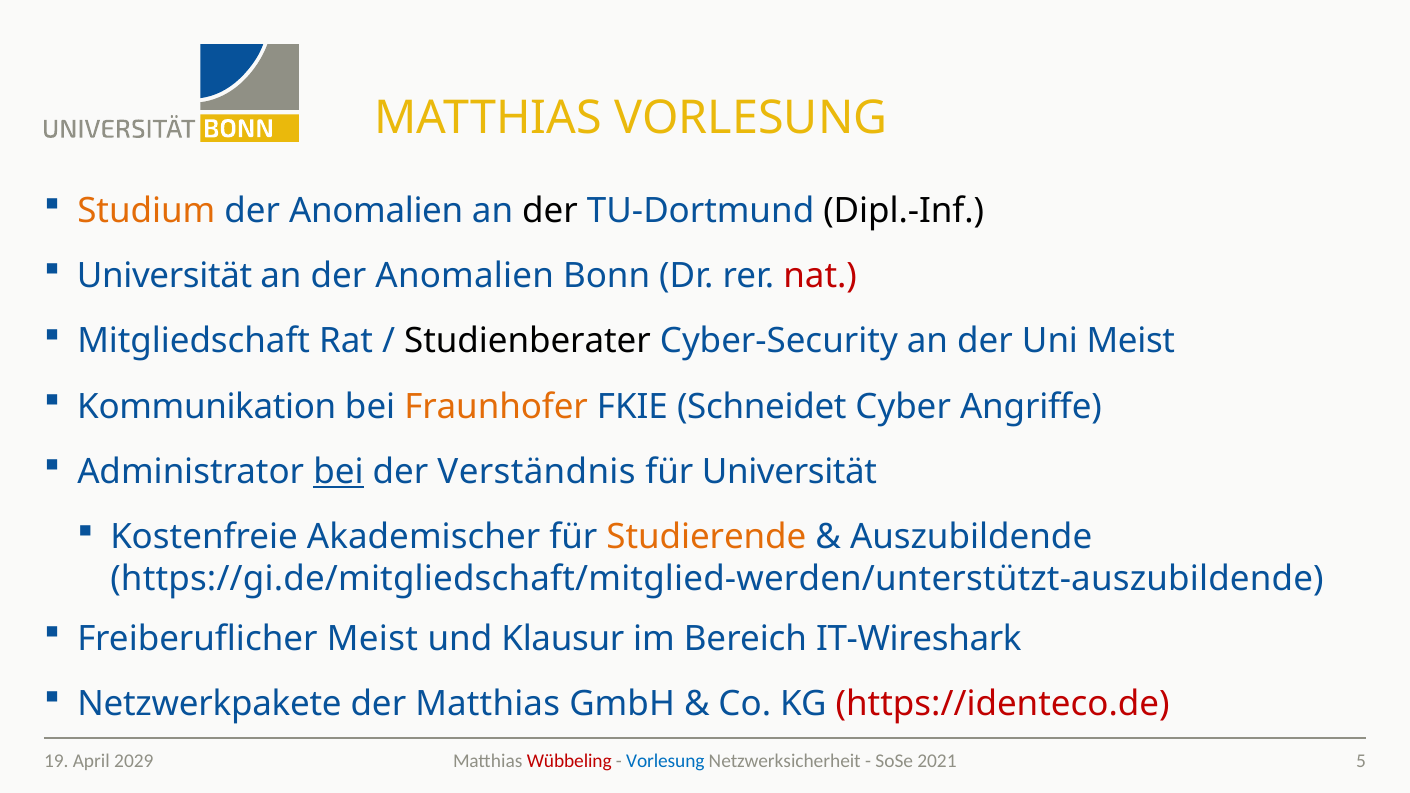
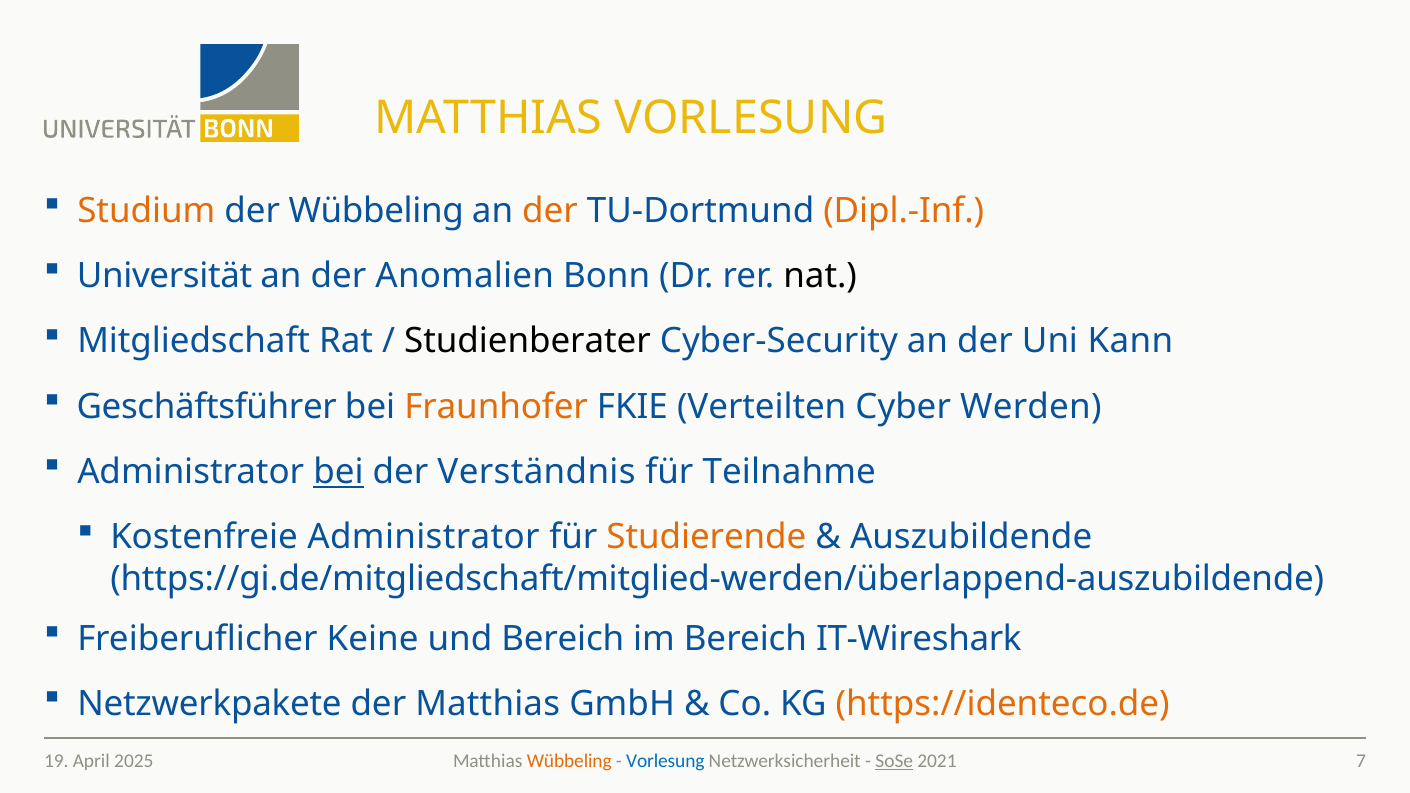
Anomalien at (376, 211): Anomalien -> Wübbeling
der at (550, 211) colour: black -> orange
Dipl.-Inf colour: black -> orange
nat colour: red -> black
Uni Meist: Meist -> Kann
Kommunikation: Kommunikation -> Geschäftsführer
Schneidet: Schneidet -> Verteilten
Angriffe: Angriffe -> Werden
für Universität: Universität -> Teilnahme
Kostenfreie Akademischer: Akademischer -> Administrator
https://gi.de/mitgliedschaft/mitglied-werden/unterstützt-auszubildende: https://gi.de/mitgliedschaft/mitglied-werden/unterstützt-auszubildende -> https://gi.de/mitgliedschaft/mitglied-werden/überlappend-auszubildende
Freiberuflicher Meist: Meist -> Keine
und Klausur: Klausur -> Bereich
https://identeco.de colour: red -> orange
Wübbeling at (569, 761) colour: red -> orange
SoSe underline: none -> present
5: 5 -> 7
2029: 2029 -> 2025
